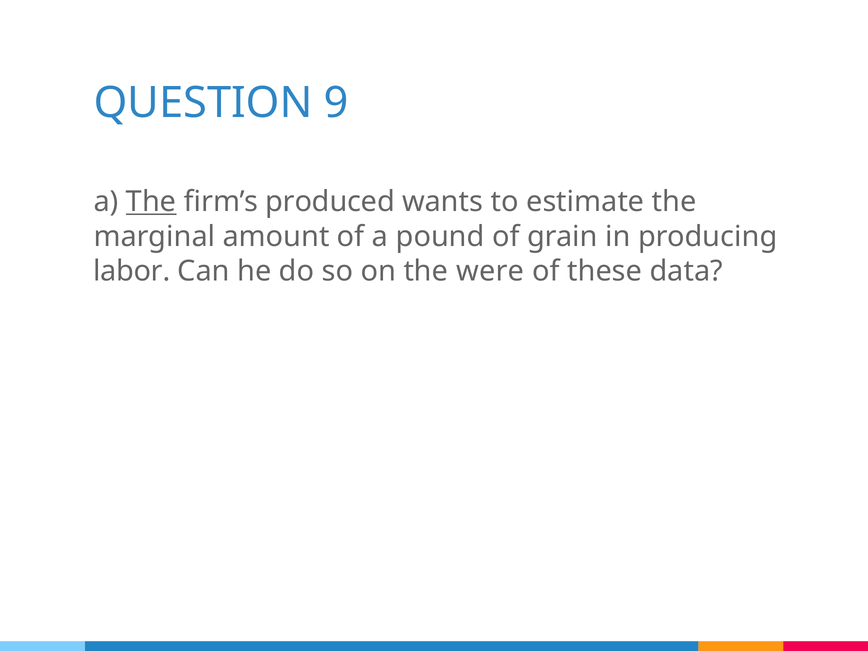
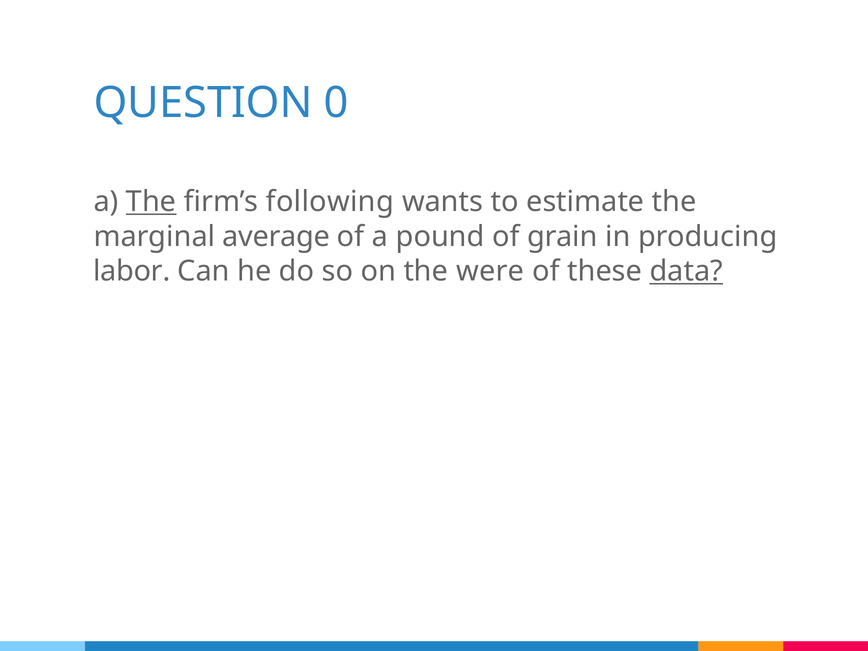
9: 9 -> 0
produced: produced -> following
amount: amount -> average
data underline: none -> present
